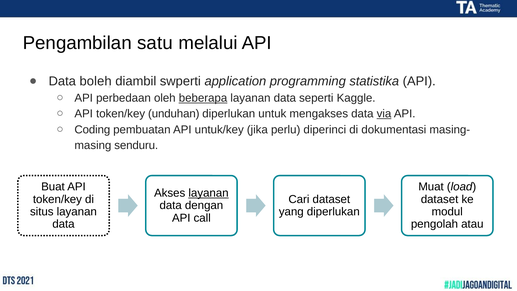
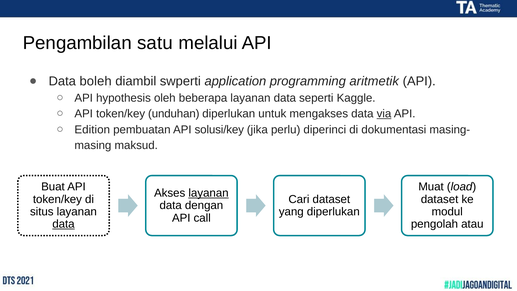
statistika: statistika -> aritmetik
perbedaan: perbedaan -> hypothesis
beberapa underline: present -> none
Coding: Coding -> Edition
untuk/key: untuk/key -> solusi/key
senduru: senduru -> maksud
data at (63, 224) underline: none -> present
